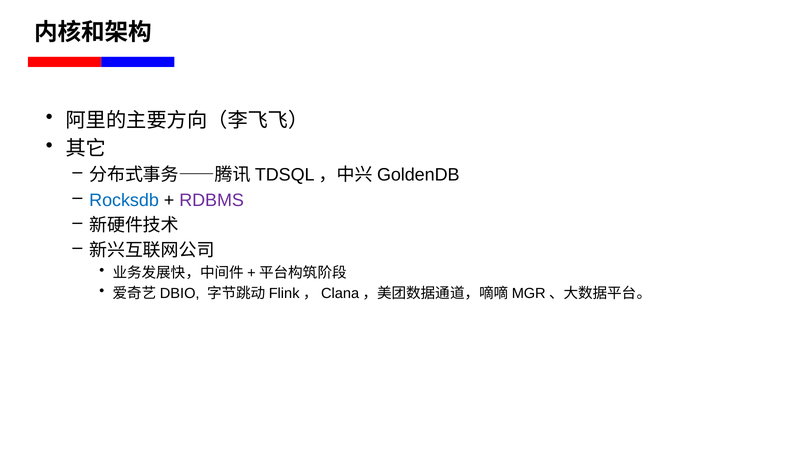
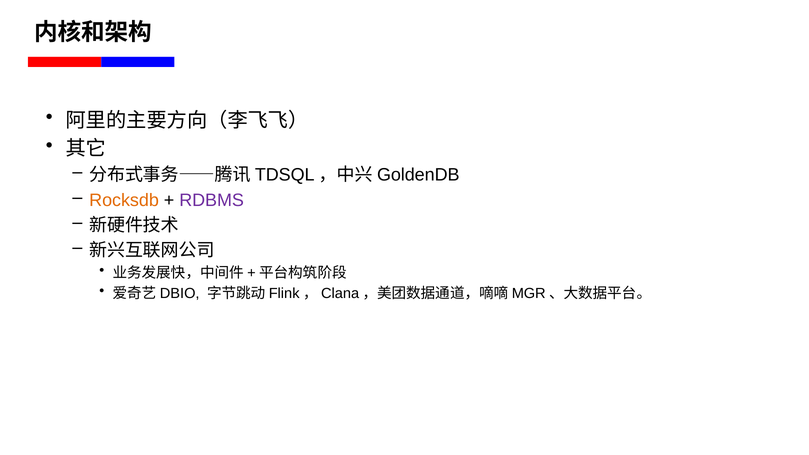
Rocksdb colour: blue -> orange
